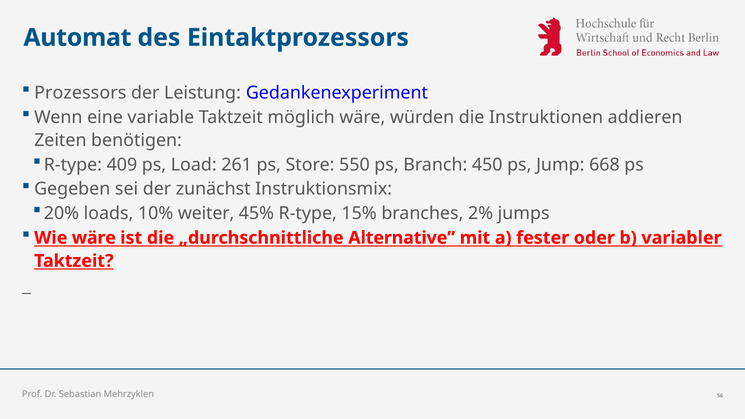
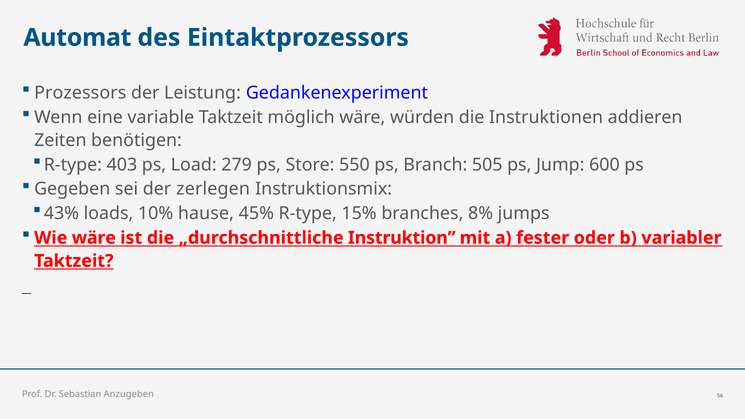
409: 409 -> 403
261: 261 -> 279
450: 450 -> 505
668: 668 -> 600
zunächst: zunächst -> zerlegen
20%: 20% -> 43%
weiter: weiter -> hause
2%: 2% -> 8%
Alternative: Alternative -> Instruktion
Mehrzyklen: Mehrzyklen -> Anzugeben
